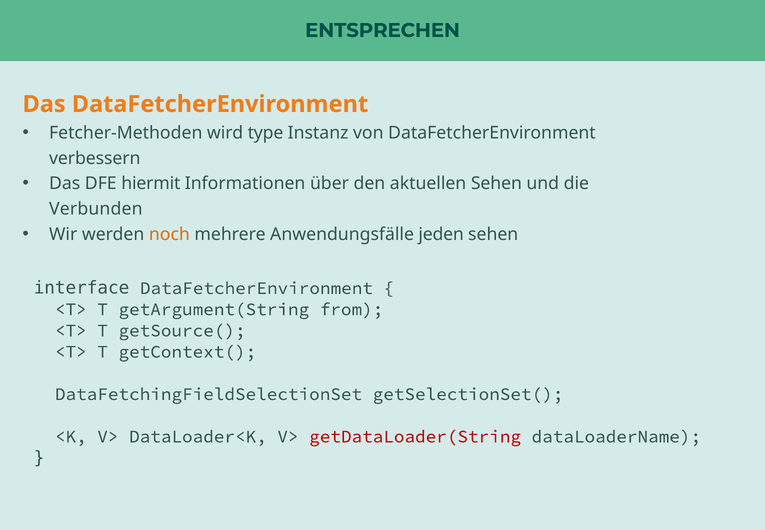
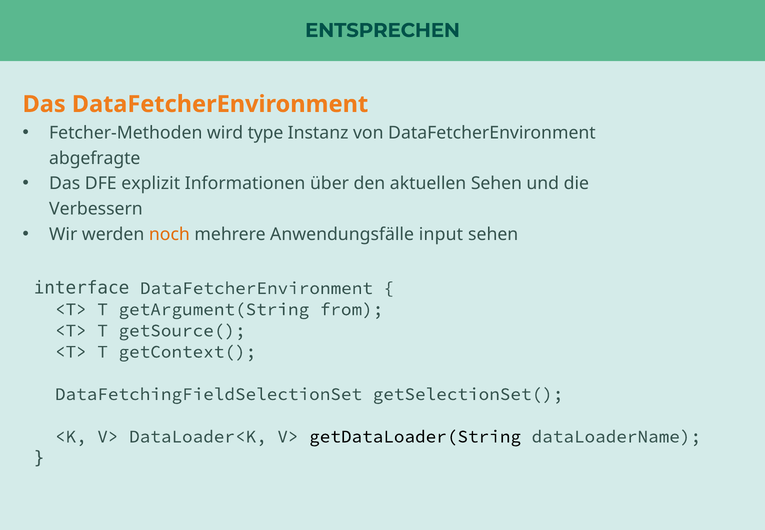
verbessern: verbessern -> abgefragte
hiermit: hiermit -> explizit
Verbunden: Verbunden -> Verbessern
jeden: jeden -> input
getDataLoader(String colour: red -> black
